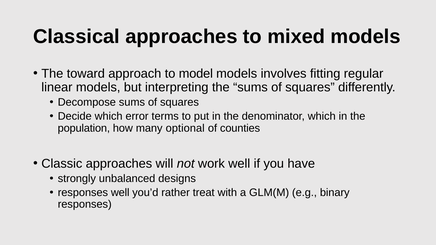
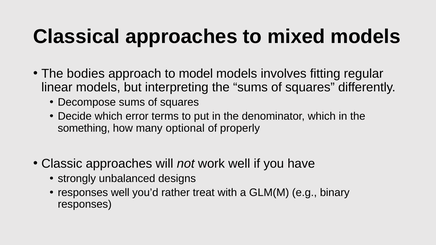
toward: toward -> bodies
population: population -> something
counties: counties -> properly
